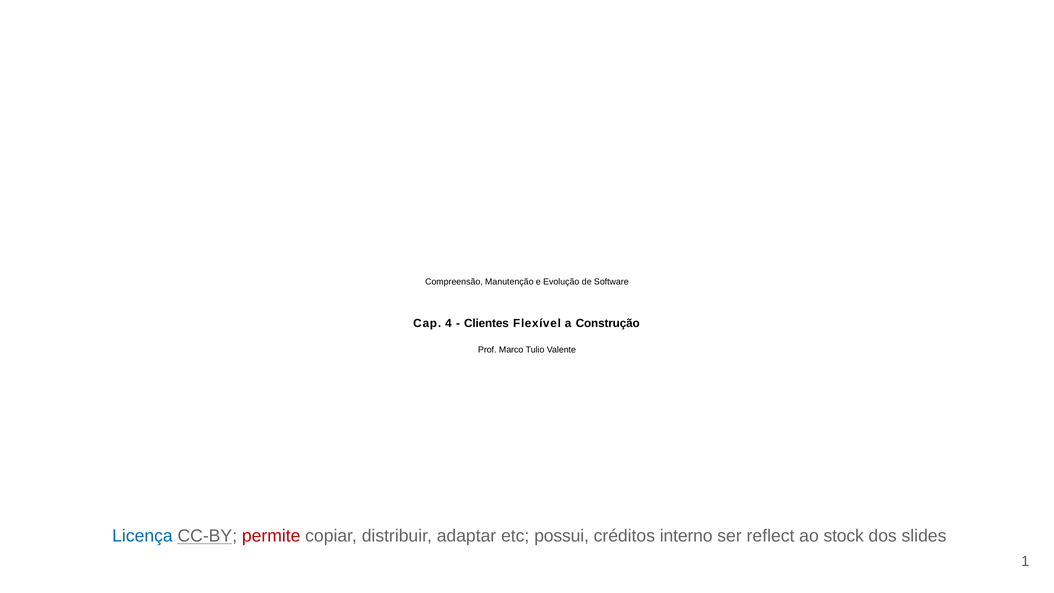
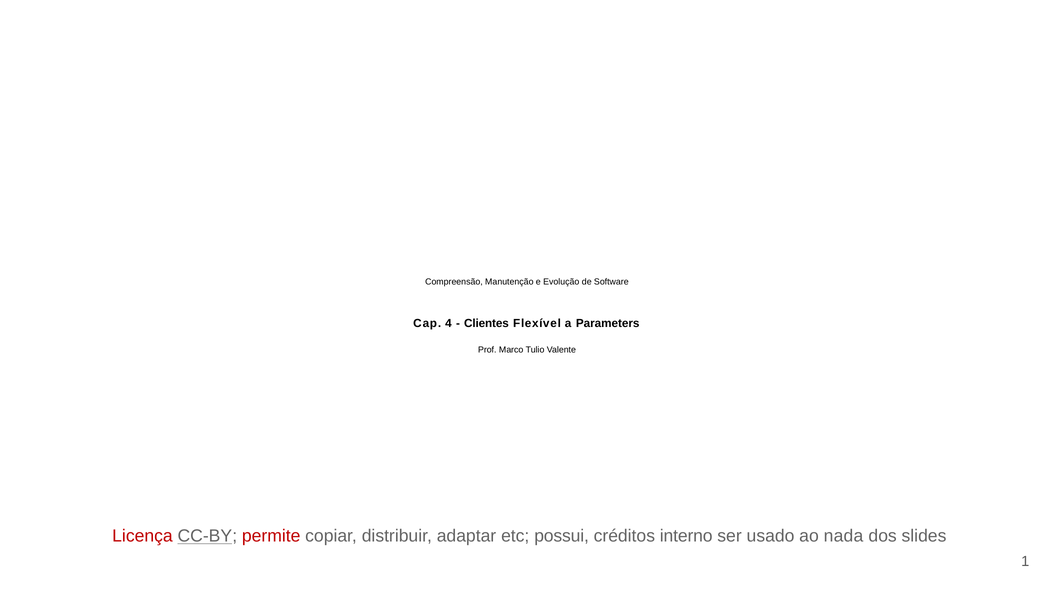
Construção: Construção -> Parameters
Licença colour: blue -> red
reflect: reflect -> usado
stock: stock -> nada
